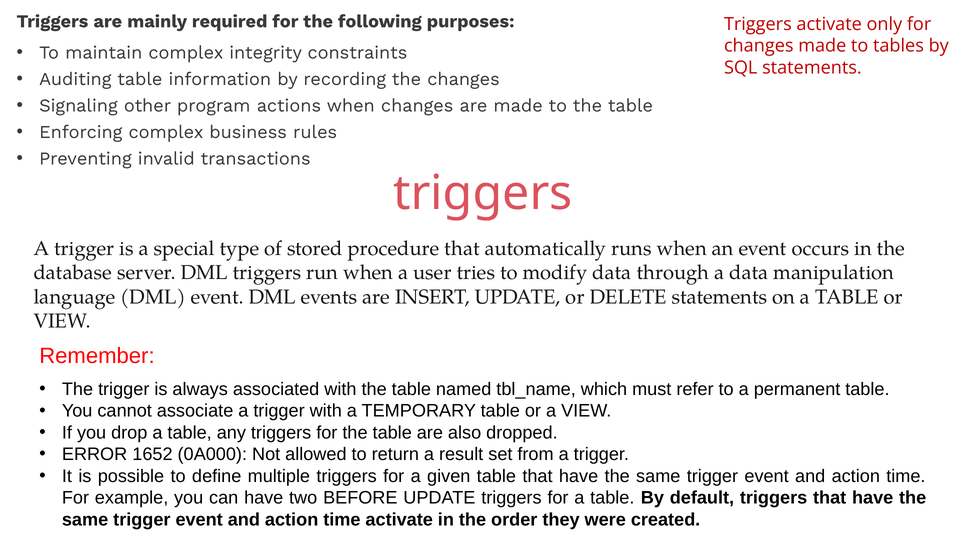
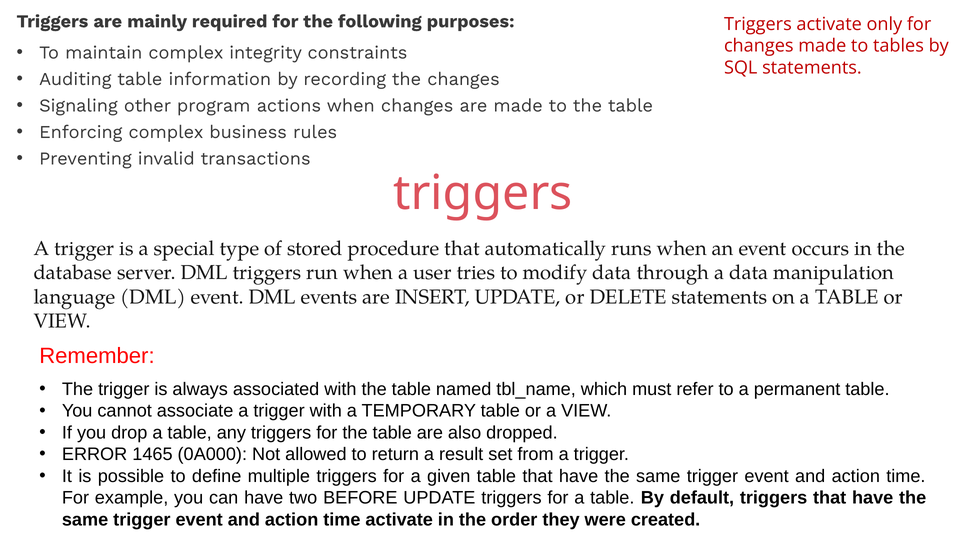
1652: 1652 -> 1465
